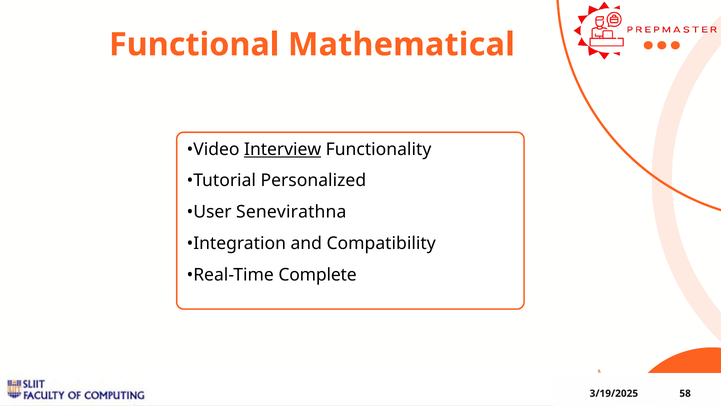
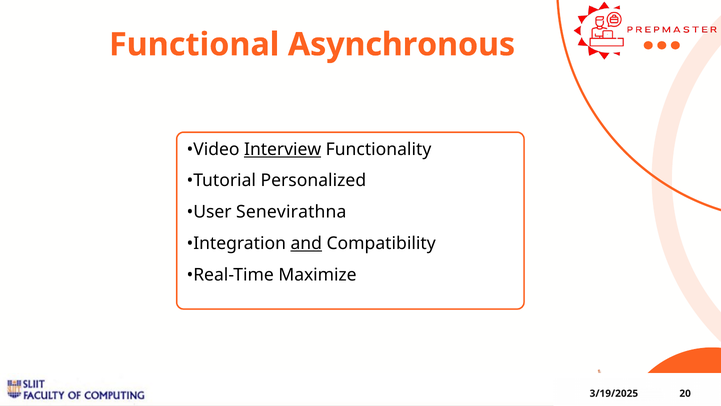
Mathematical: Mathematical -> Asynchronous
and underline: none -> present
Complete: Complete -> Maximize
58: 58 -> 20
